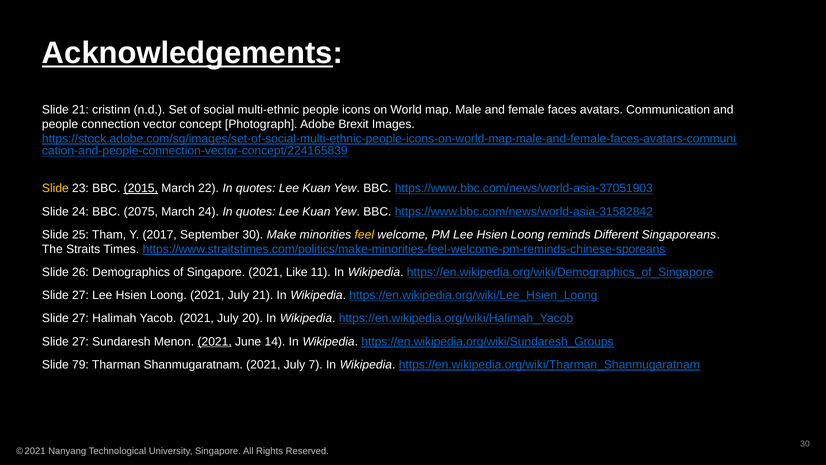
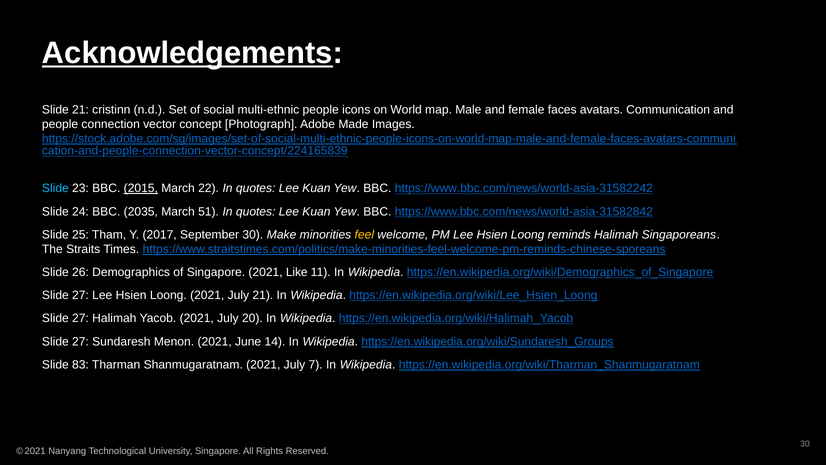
Brexit: Brexit -> Made
Slide at (55, 188) colour: yellow -> light blue
https://www.bbc.com/news/world-asia-37051903: https://www.bbc.com/news/world-asia-37051903 -> https://www.bbc.com/news/world-asia-31582242
2075: 2075 -> 2035
March 24: 24 -> 51
reminds Different: Different -> Halimah
2021 at (215, 341) underline: present -> none
79: 79 -> 83
